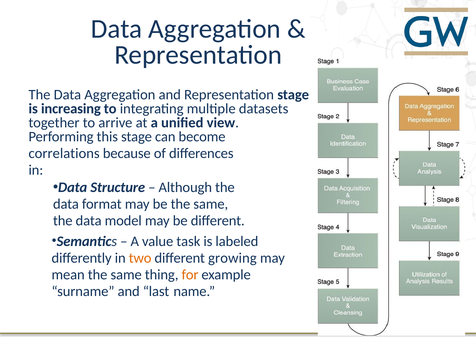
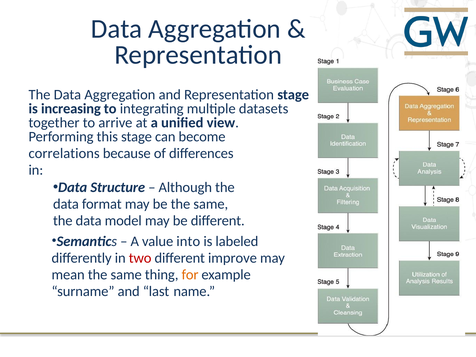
task: task -> into
two colour: orange -> red
growing: growing -> improve
